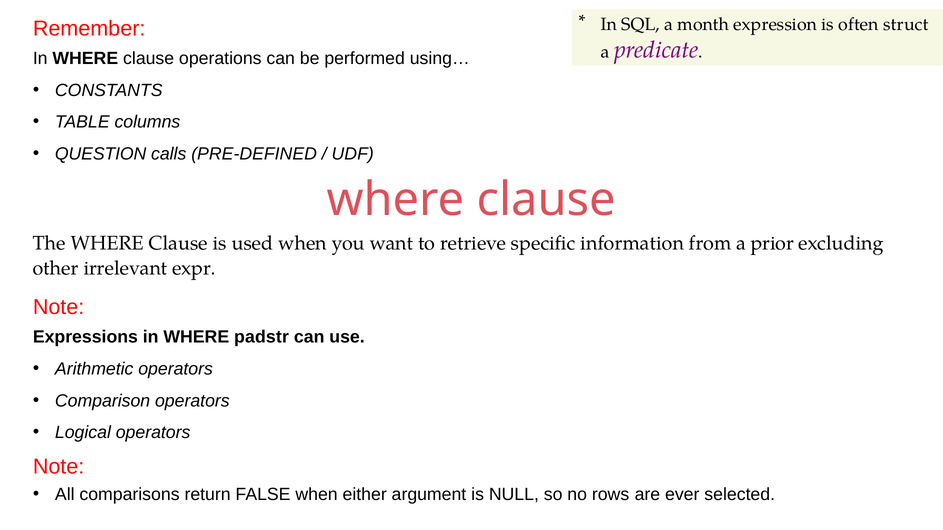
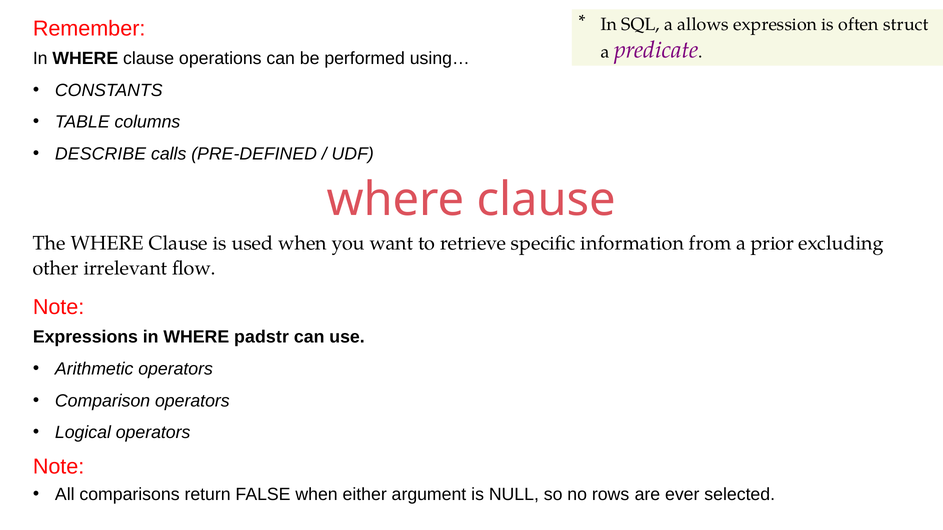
month: month -> allows
QUESTION: QUESTION -> DESCRIBE
expr: expr -> flow
